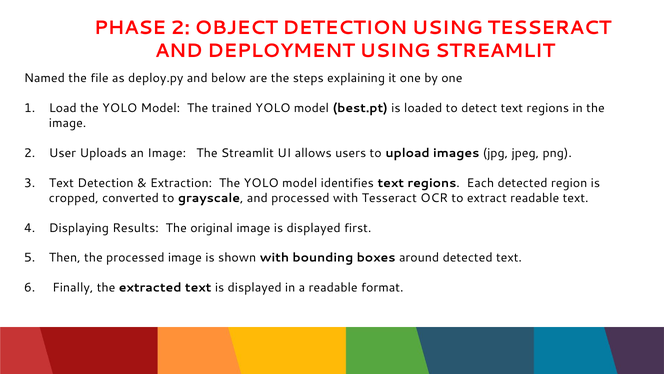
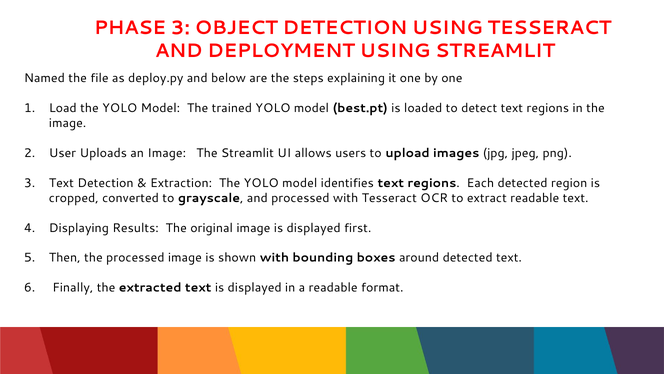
PHASE 2: 2 -> 3
